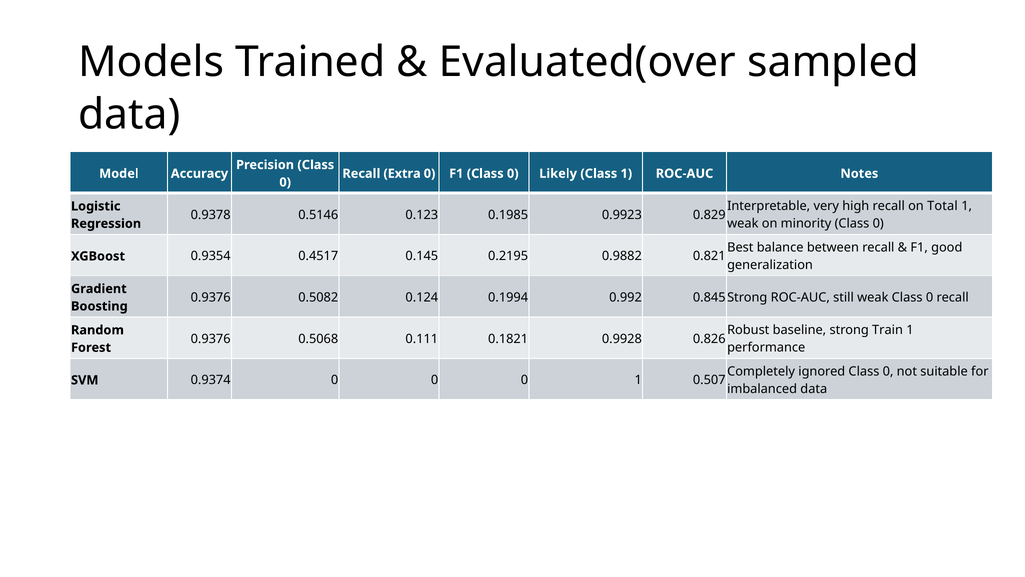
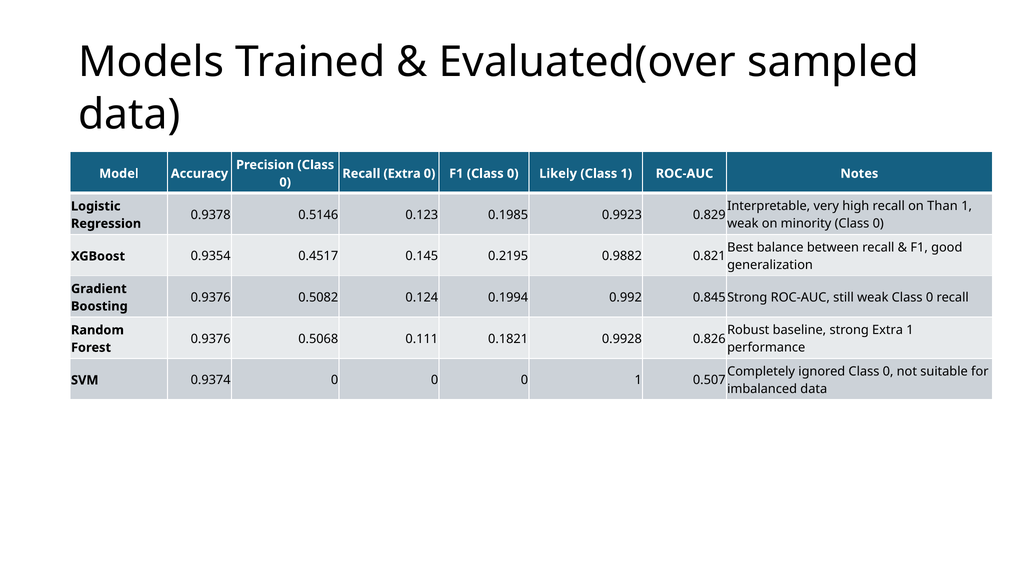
Total: Total -> Than
strong Train: Train -> Extra
